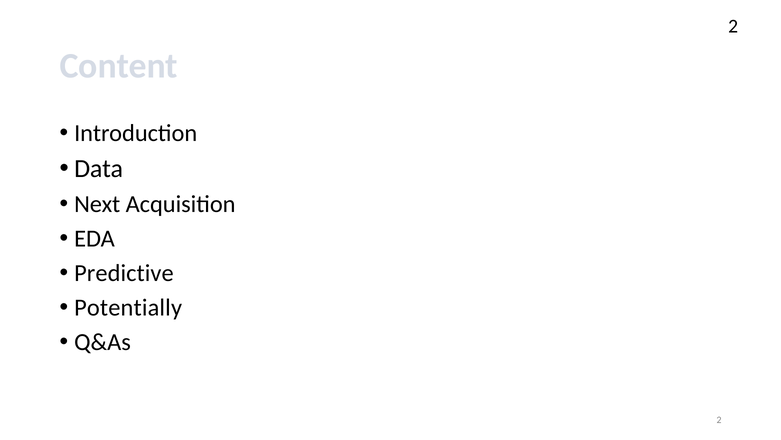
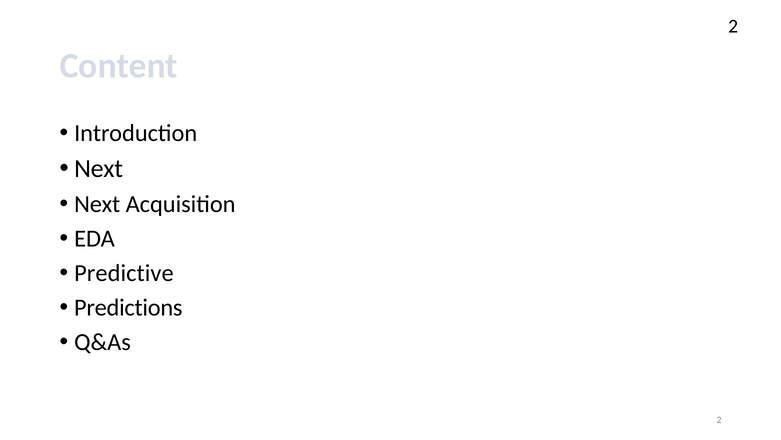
Data at (99, 168): Data -> Next
Potentially: Potentially -> Predictions
